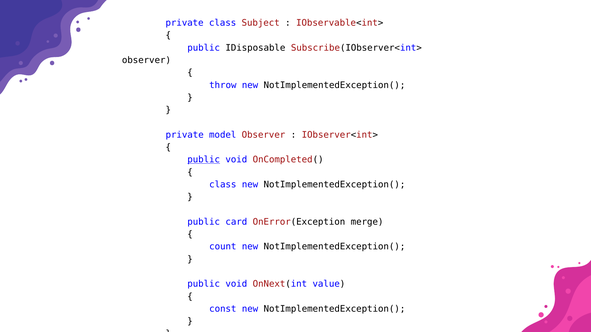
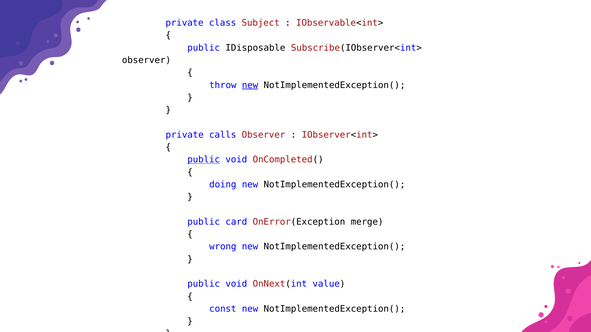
new at (250, 85) underline: none -> present
model: model -> calls
class at (223, 185): class -> doing
count: count -> wrong
